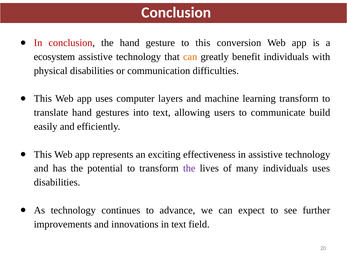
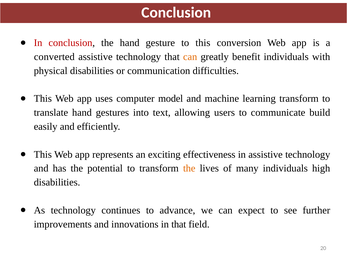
ecosystem: ecosystem -> converted
layers: layers -> model
the at (189, 169) colour: purple -> orange
individuals uses: uses -> high
in text: text -> that
